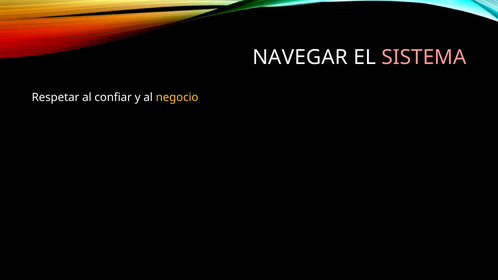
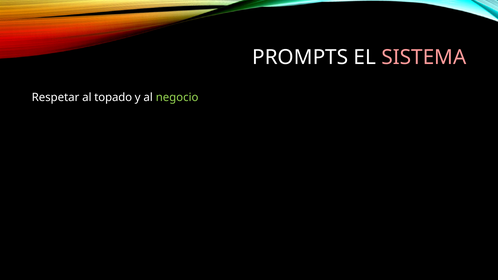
NAVEGAR: NAVEGAR -> PROMPTS
confiar: confiar -> topado
negocio colour: yellow -> light green
